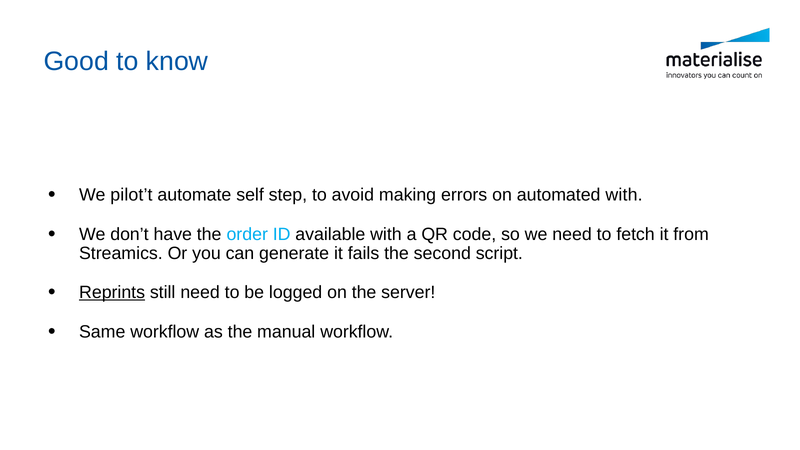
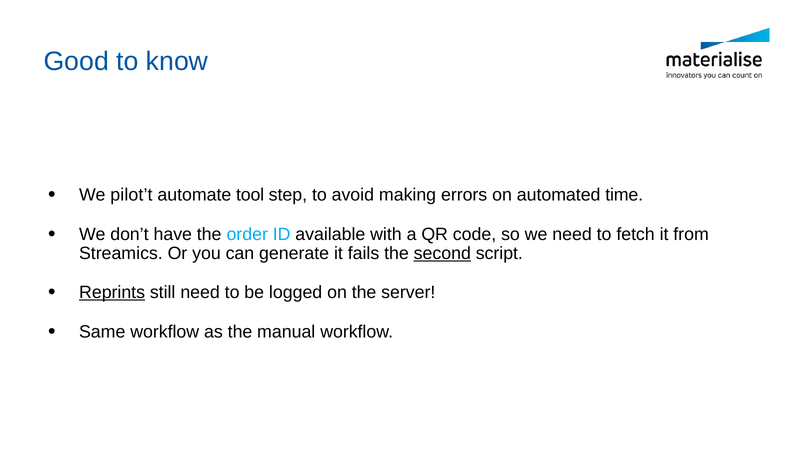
self: self -> tool
automated with: with -> time
second underline: none -> present
